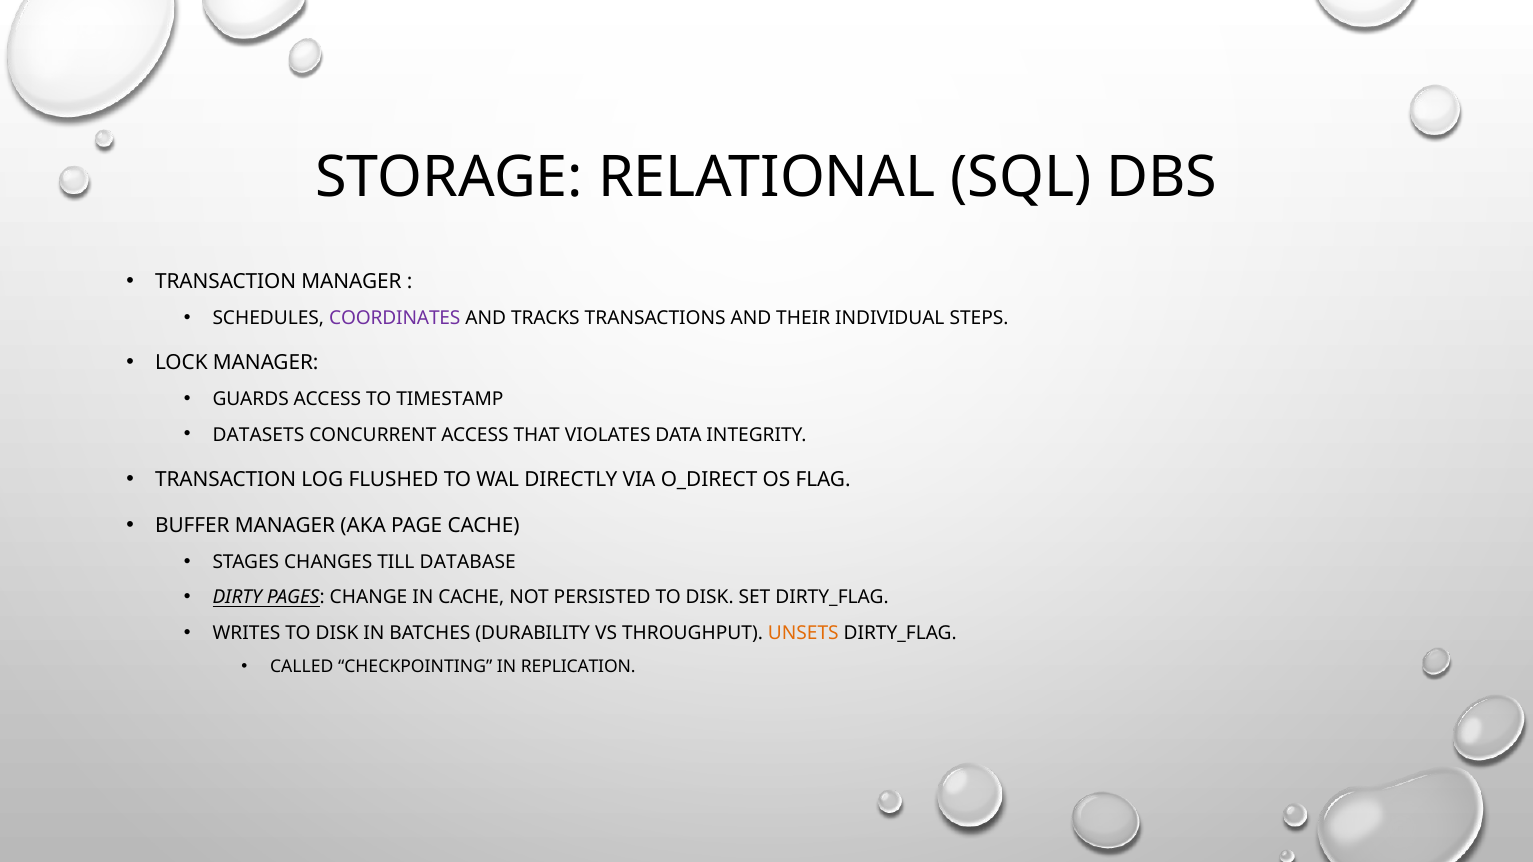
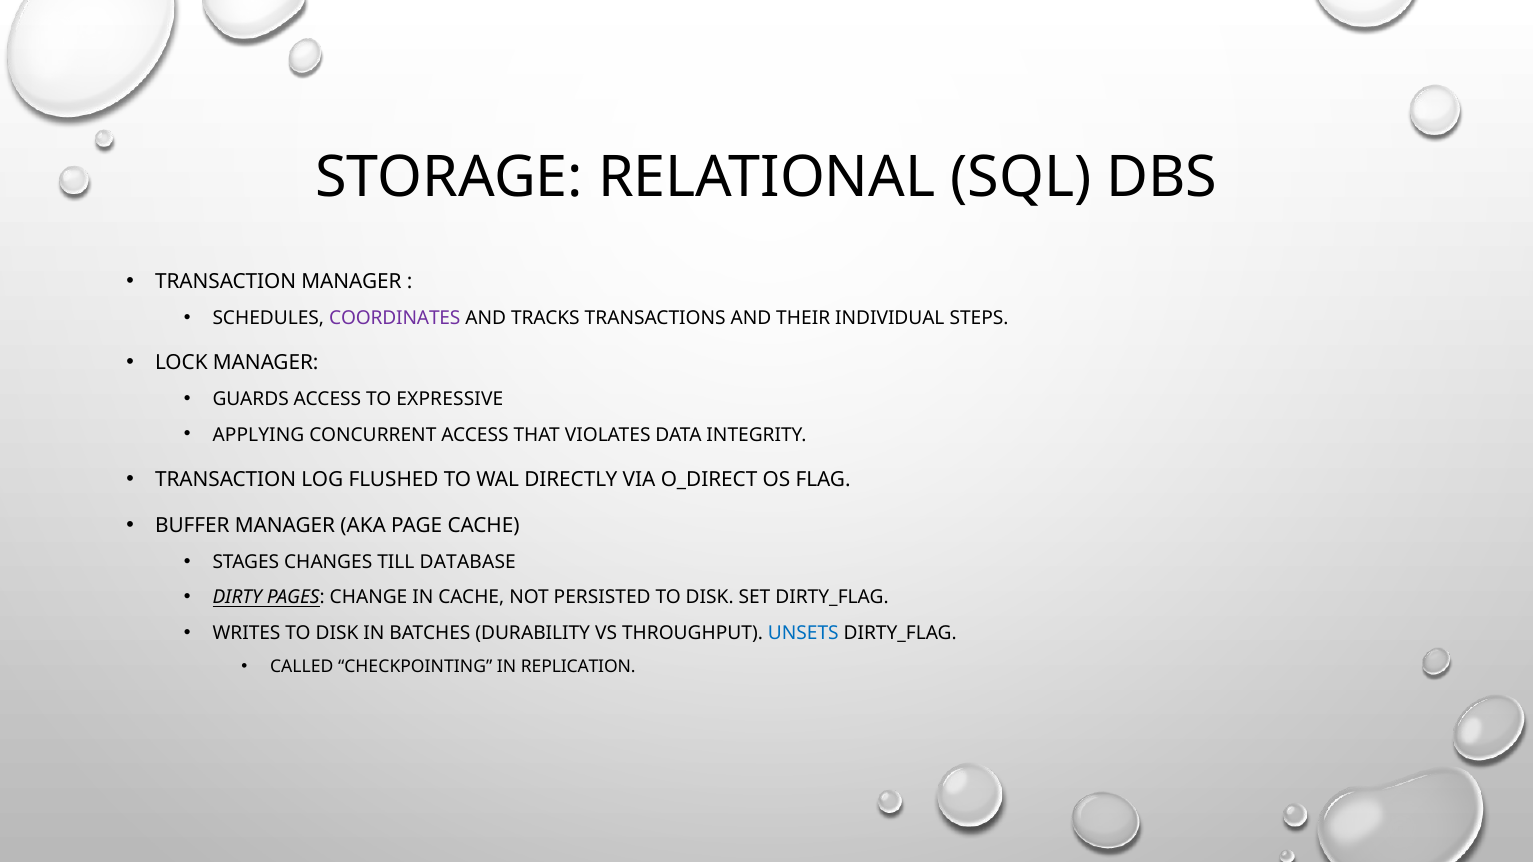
TIMESTAMP: TIMESTAMP -> EXPRESSIVE
DATASETS: DATASETS -> APPLYING
UNSETS colour: orange -> blue
